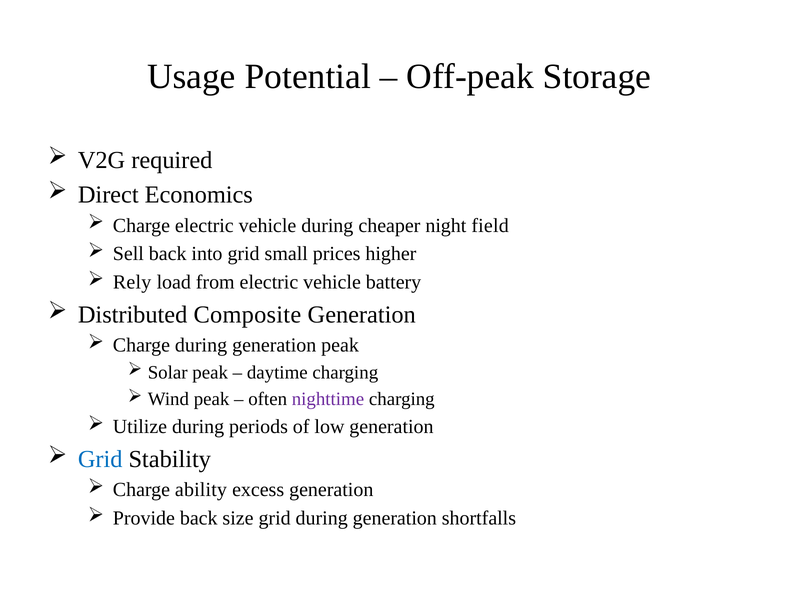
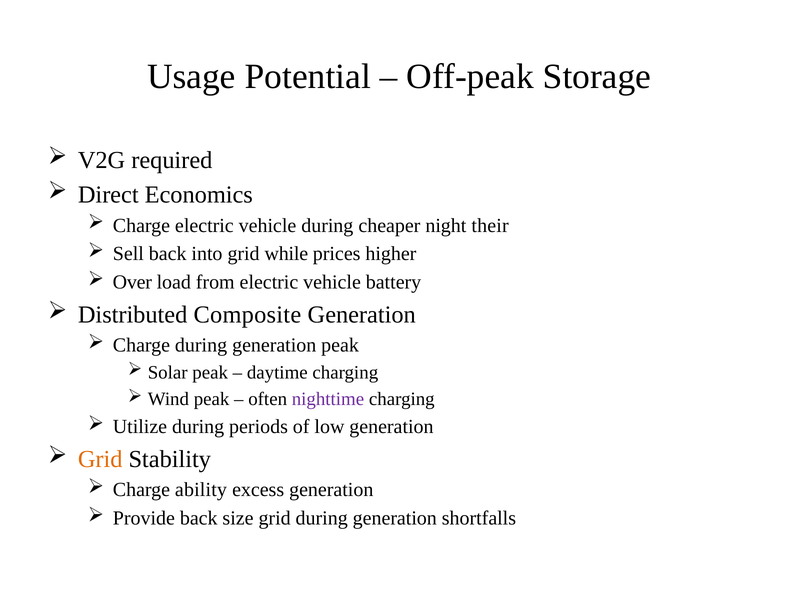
field: field -> their
small: small -> while
Rely: Rely -> Over
Grid at (100, 459) colour: blue -> orange
